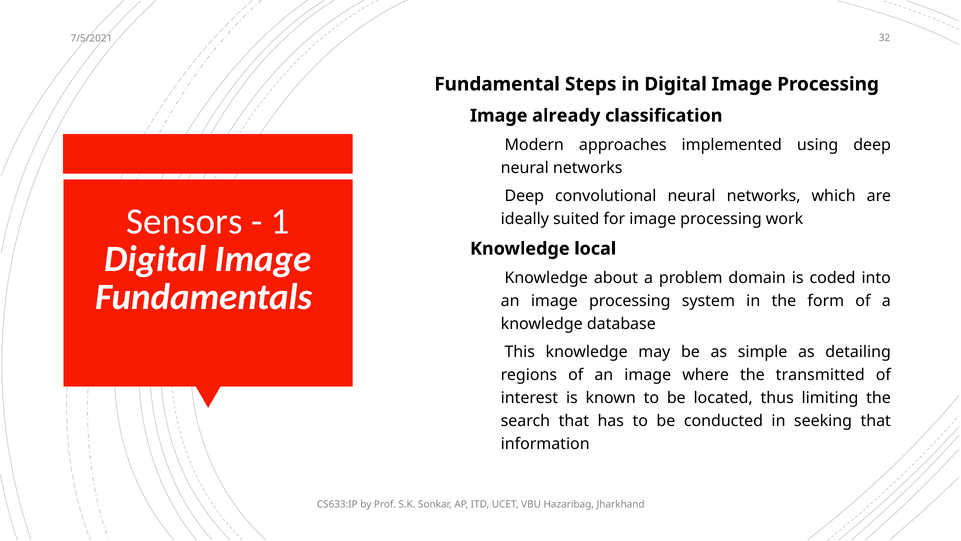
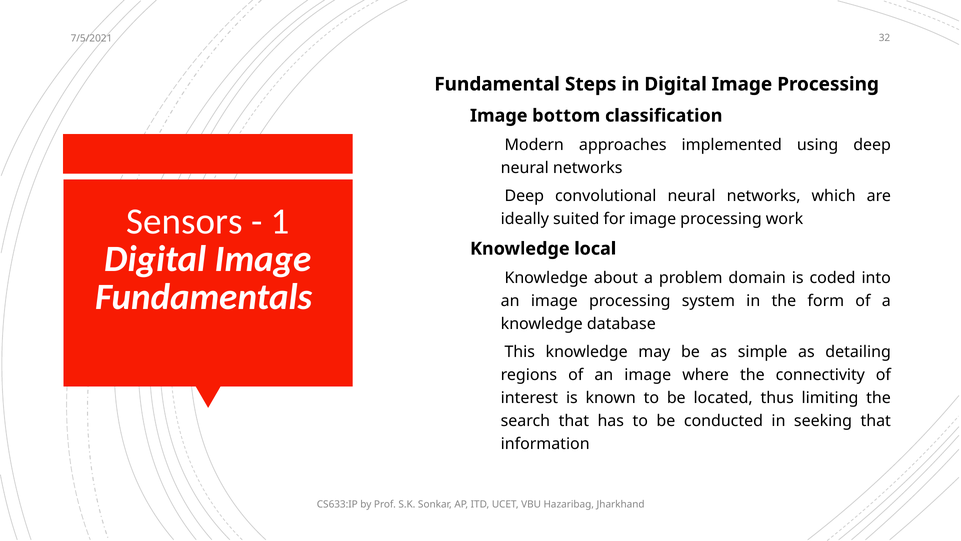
already: already -> bottom
transmitted: transmitted -> connectivity
